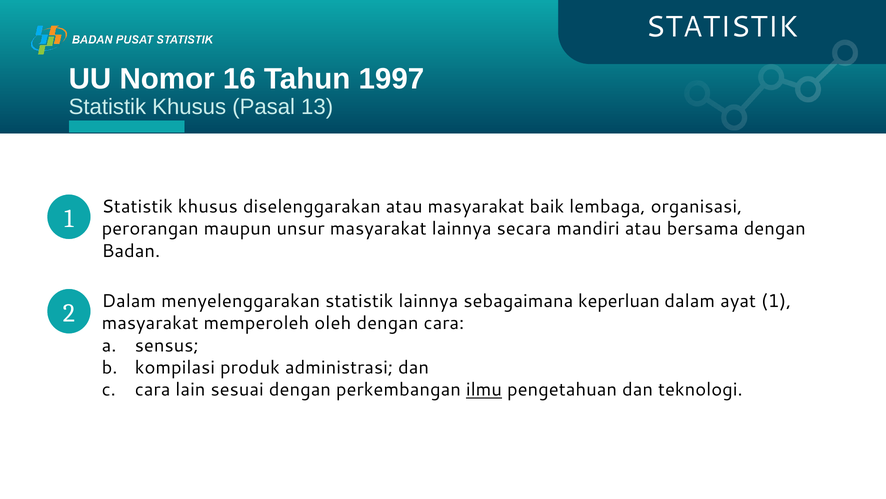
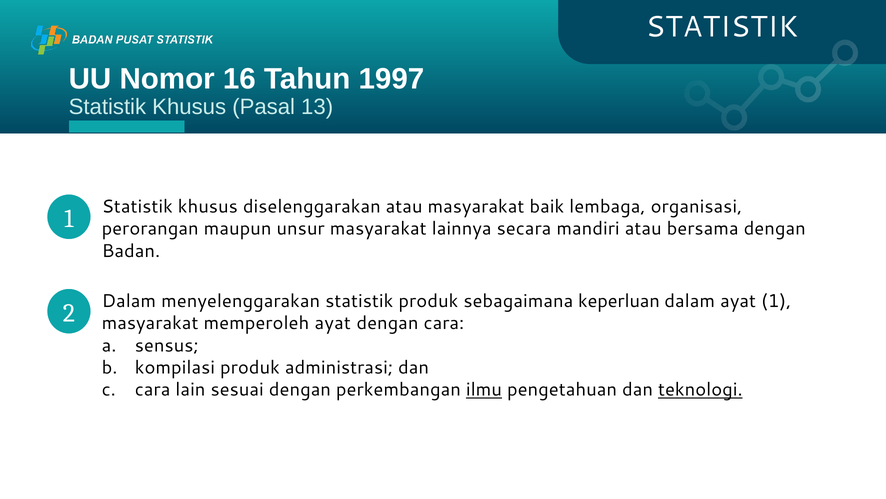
statistik lainnya: lainnya -> produk
memperoleh oleh: oleh -> ayat
teknologi underline: none -> present
